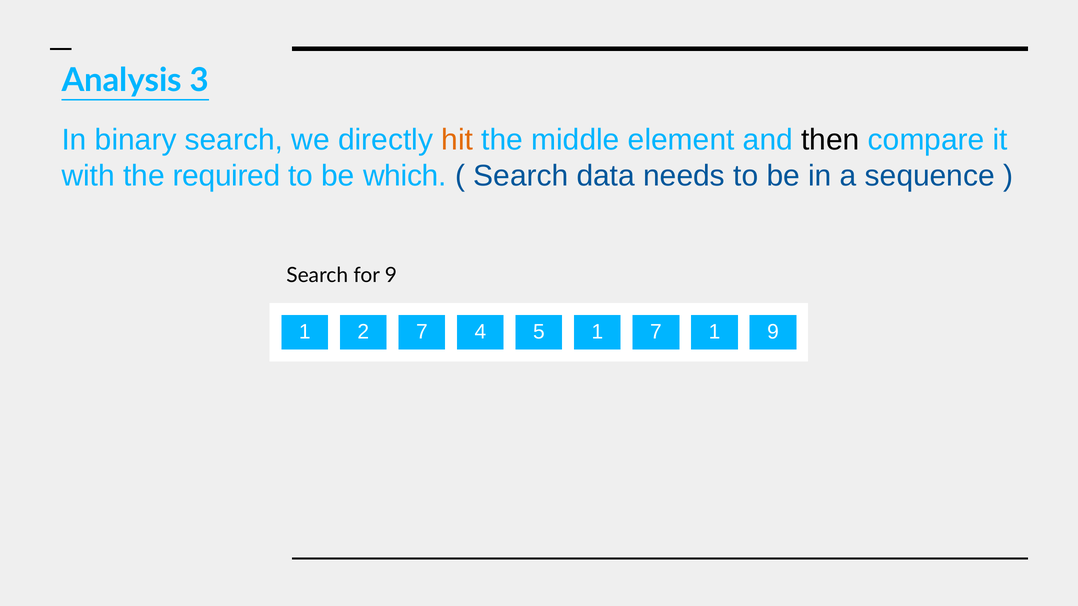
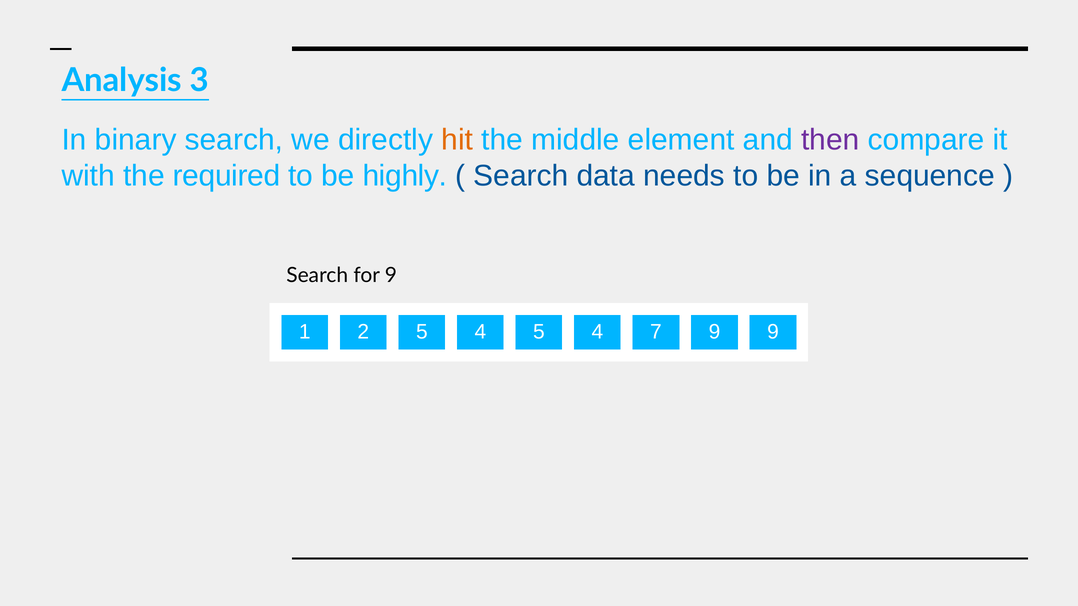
then colour: black -> purple
which: which -> highly
2 7: 7 -> 5
4 5 1: 1 -> 4
7 1: 1 -> 9
